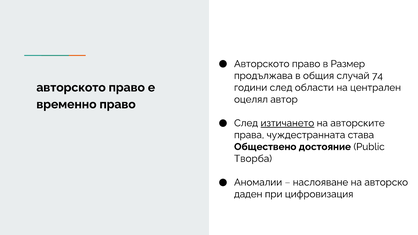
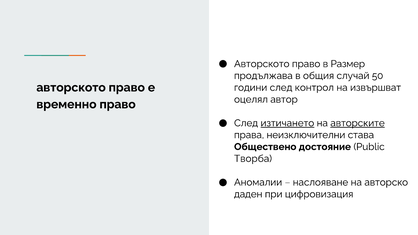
74: 74 -> 50
области: области -> контрол
централен: централен -> извършват
авторските underline: none -> present
чуждестранната: чуждестранната -> неизключителни
